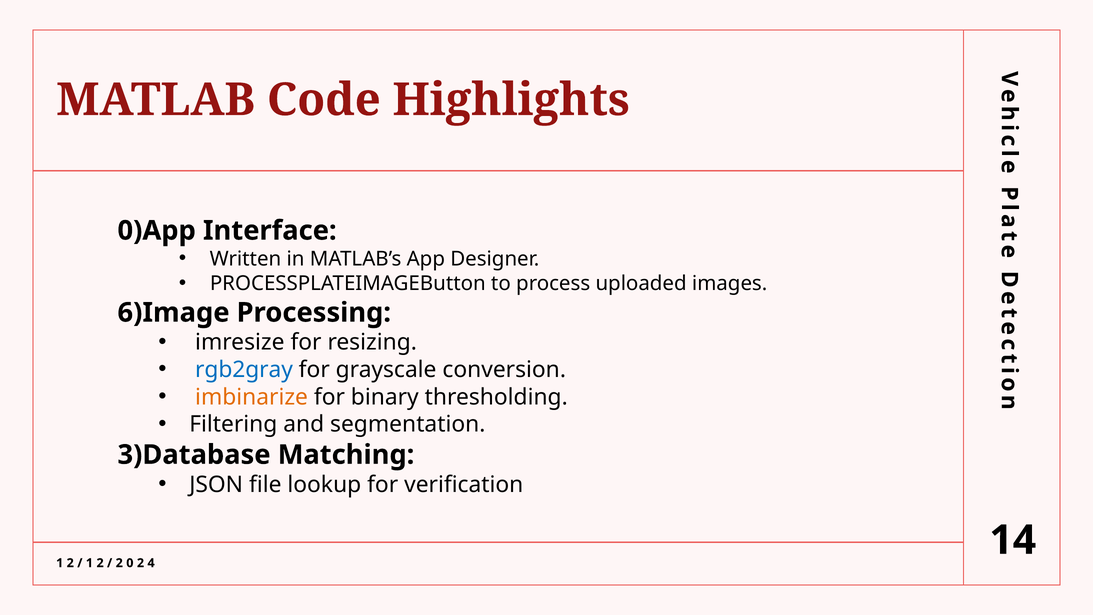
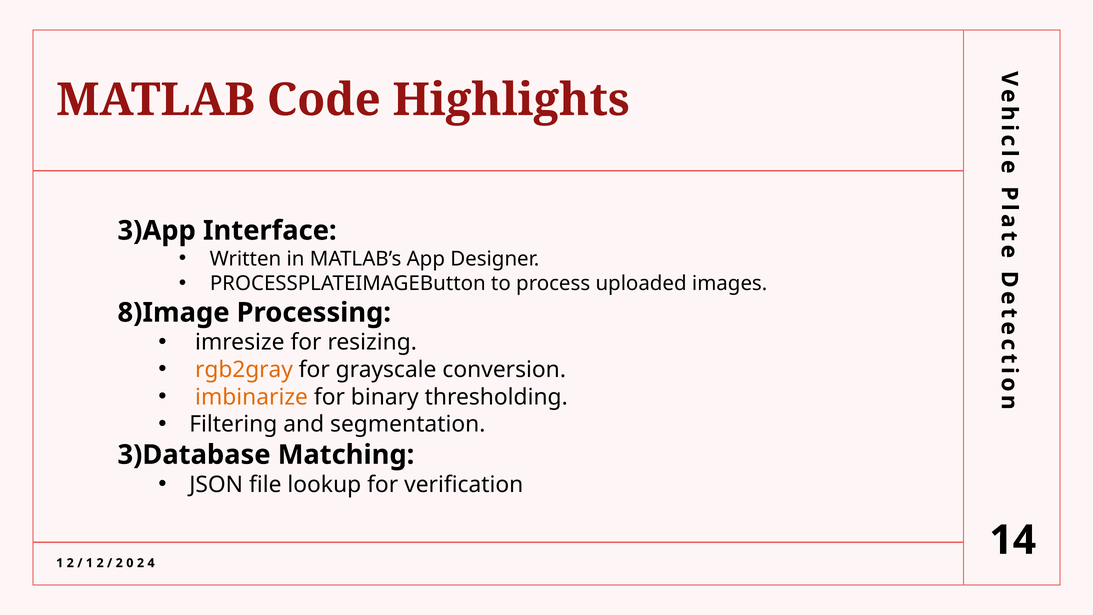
0)App: 0)App -> 3)App
6)Image: 6)Image -> 8)Image
rgb2gray colour: blue -> orange
